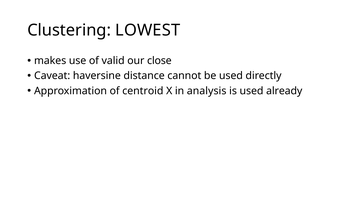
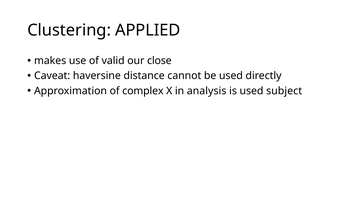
LOWEST: LOWEST -> APPLIED
centroid: centroid -> complex
already: already -> subject
